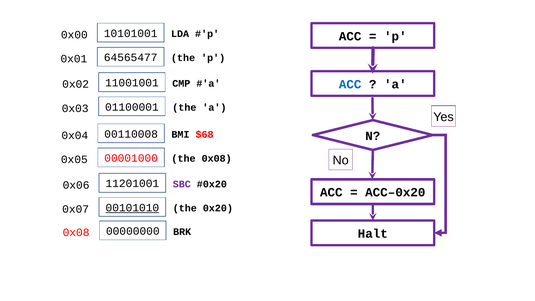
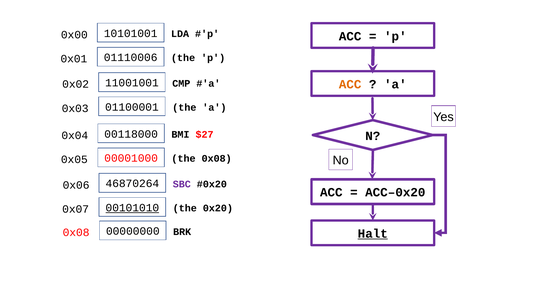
64565477: 64565477 -> 01110006
ACC at (350, 84) colour: blue -> orange
00110008: 00110008 -> 00118000
$68: $68 -> $27
11201001: 11201001 -> 46870264
Halt underline: none -> present
